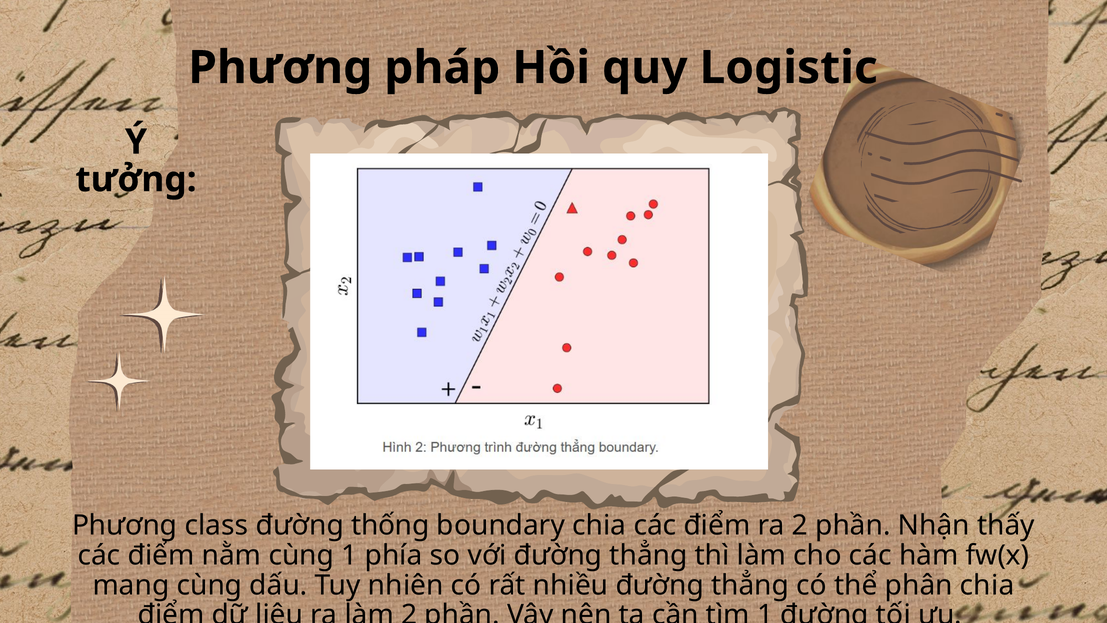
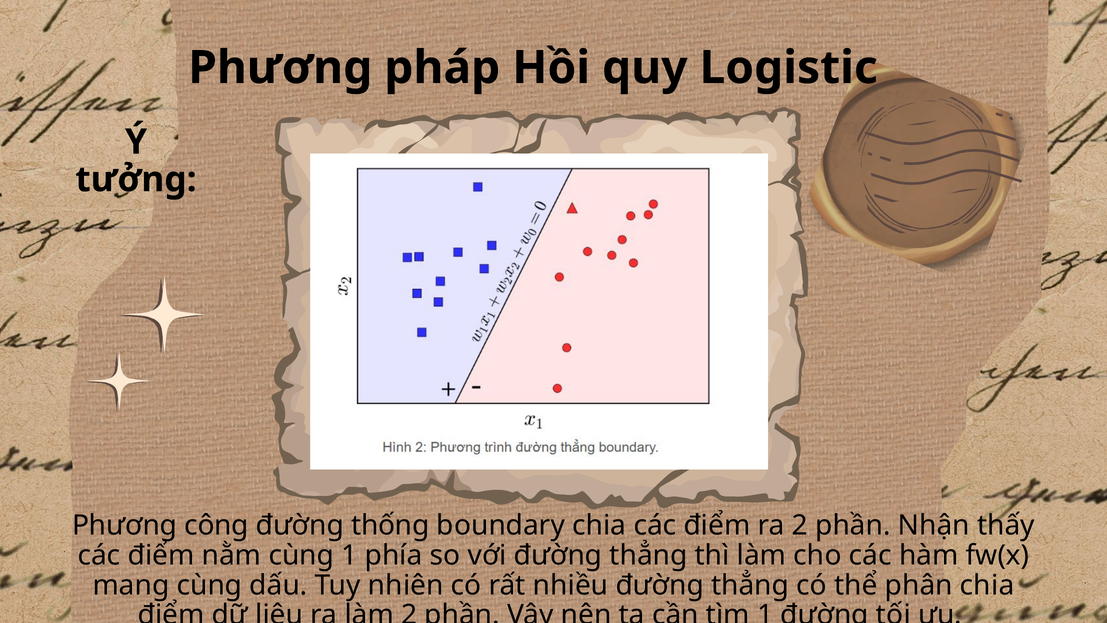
class: class -> công
